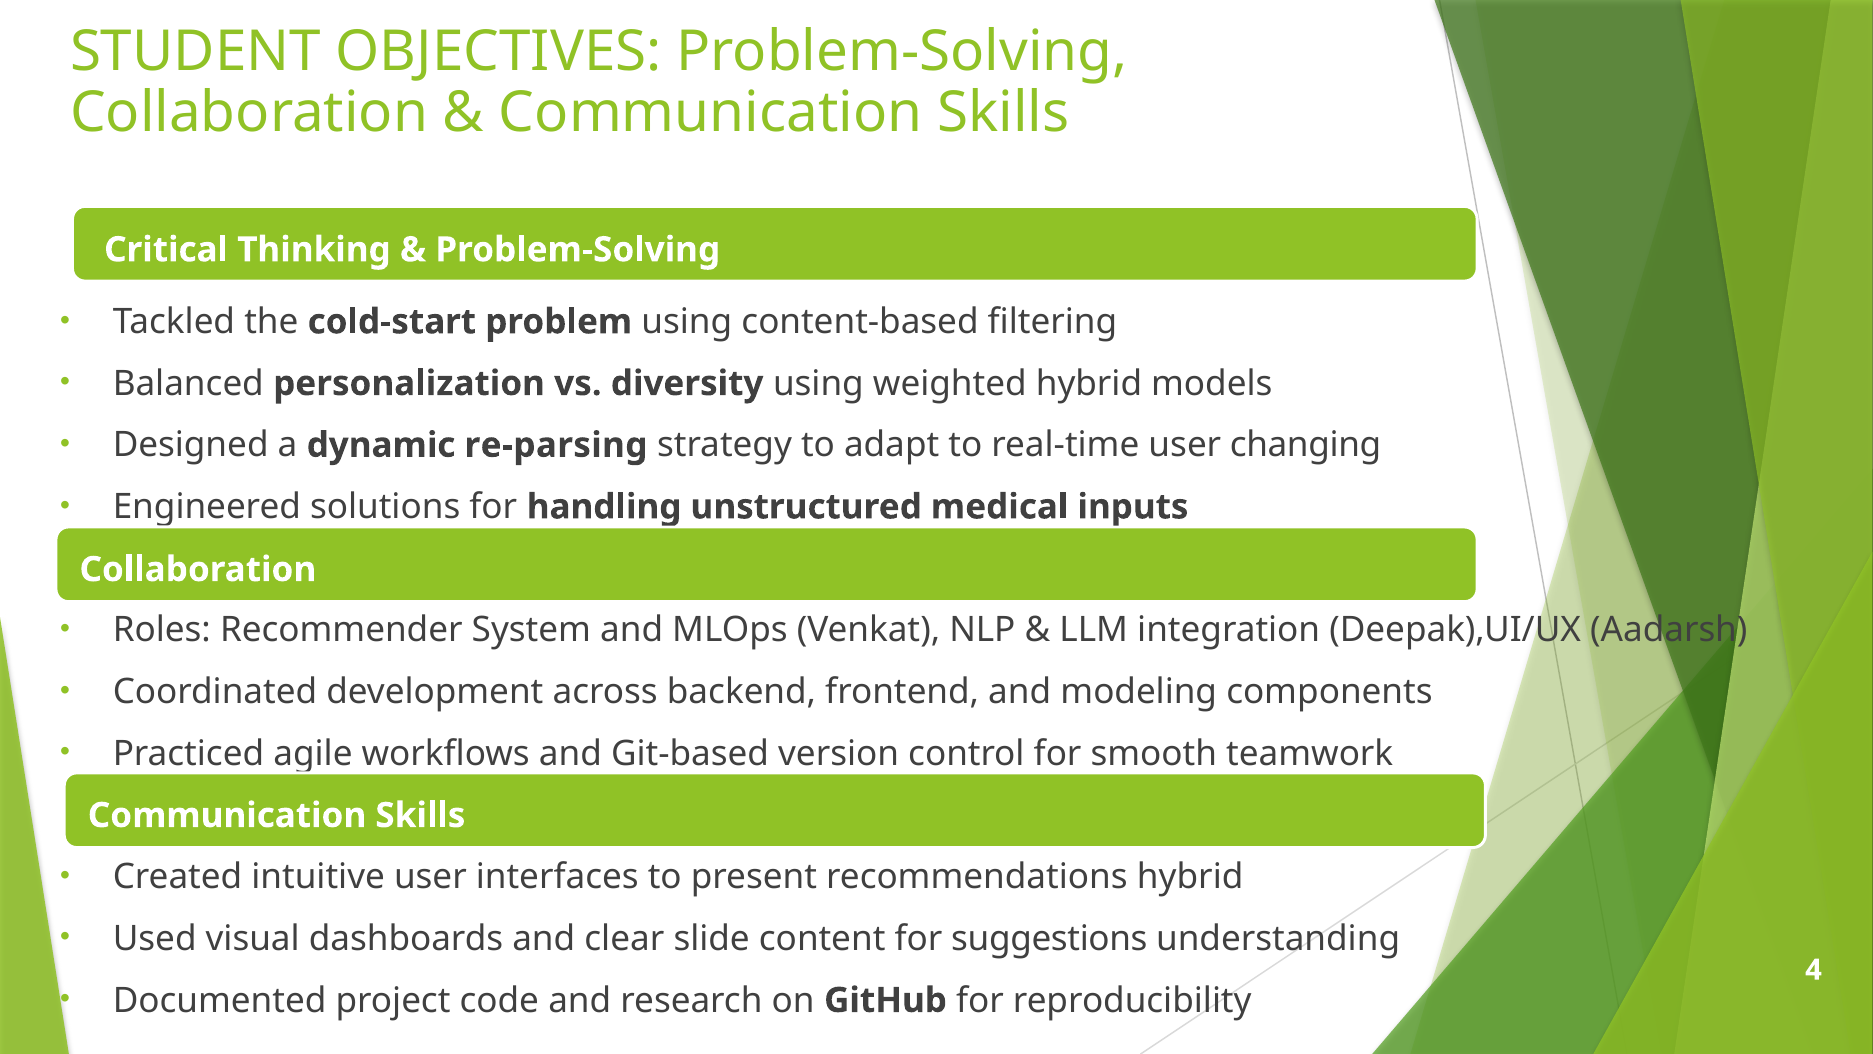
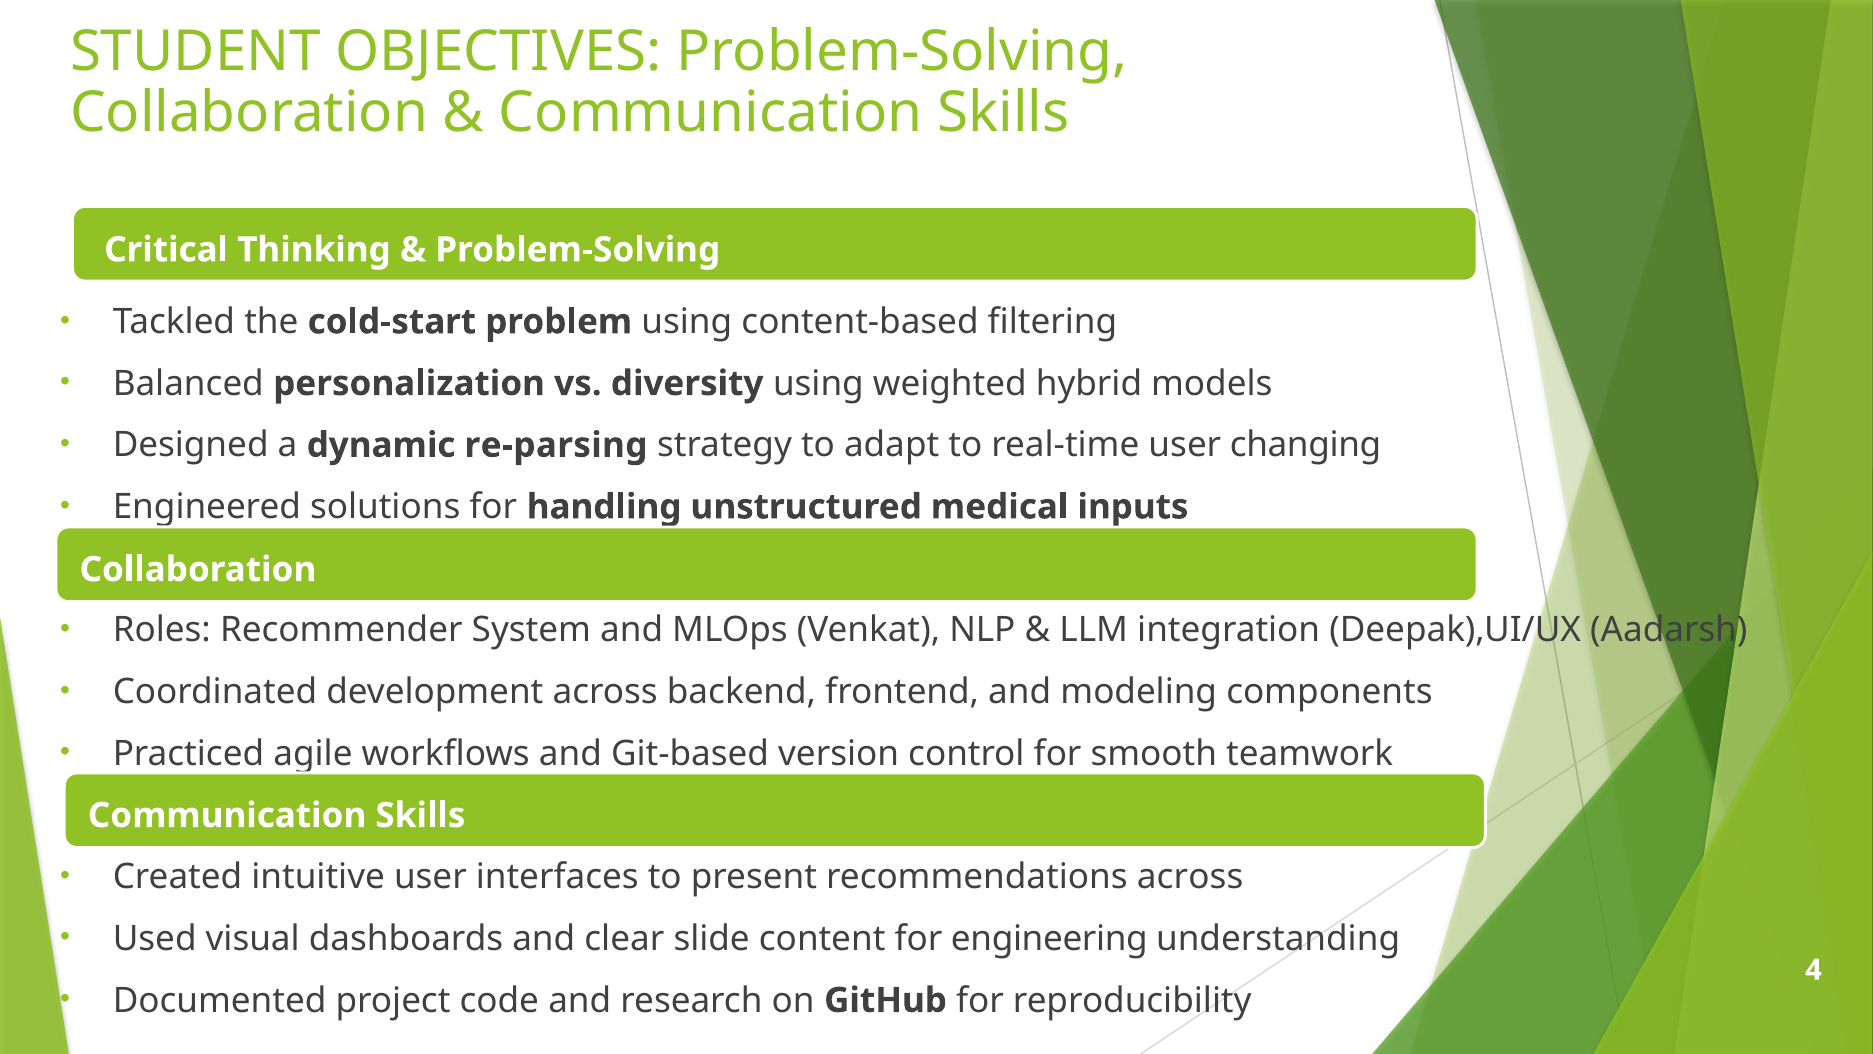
recommendations hybrid: hybrid -> across
suggestions: suggestions -> engineering
